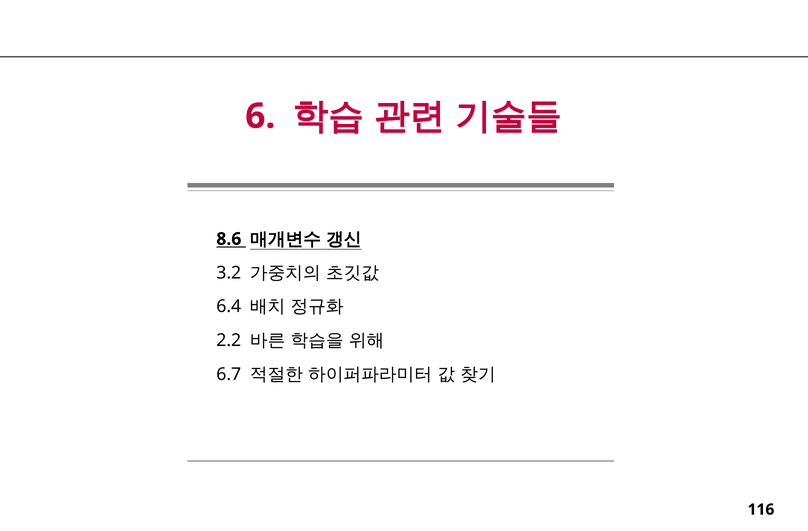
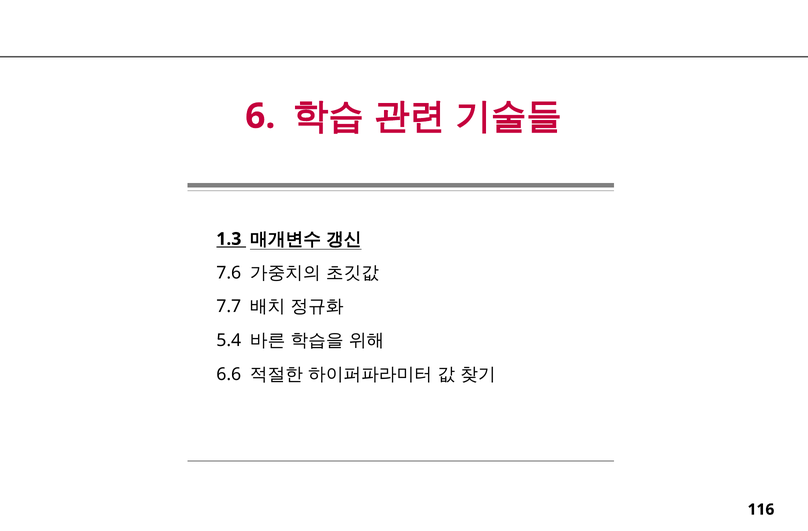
8.6: 8.6 -> 1.3
3.2: 3.2 -> 7.6
6.4: 6.4 -> 7.7
2.2: 2.2 -> 5.4
6.7: 6.7 -> 6.6
